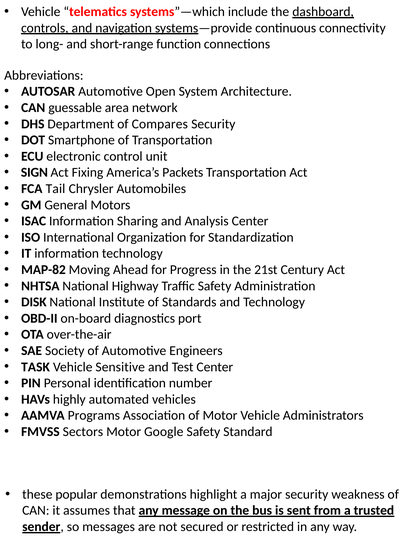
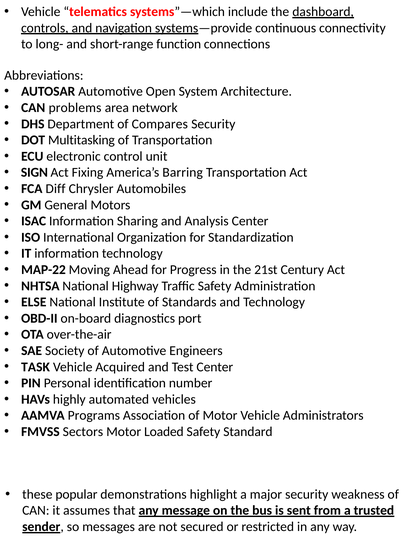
guessable: guessable -> problems
Smartphone: Smartphone -> Multitasking
Packets: Packets -> Barring
Tail: Tail -> Diff
MAP-82: MAP-82 -> MAP-22
DISK: DISK -> ELSE
Sensitive: Sensitive -> Acquired
Google: Google -> Loaded
